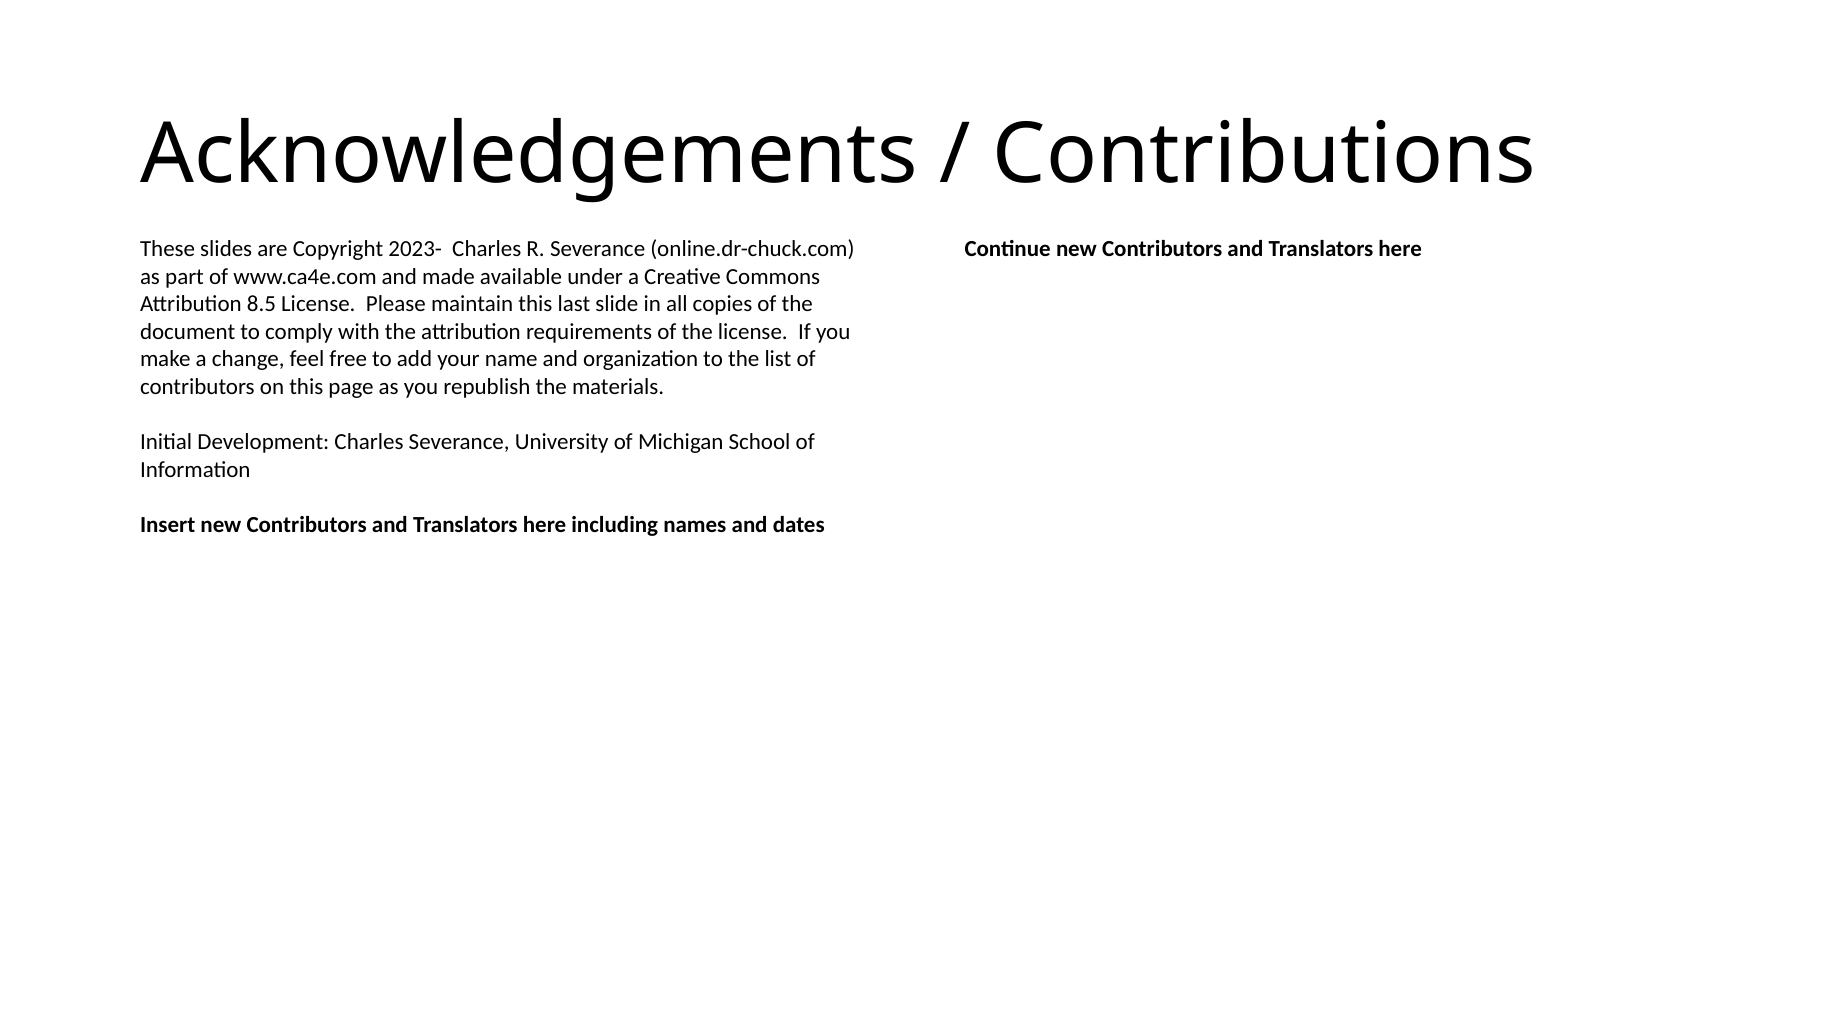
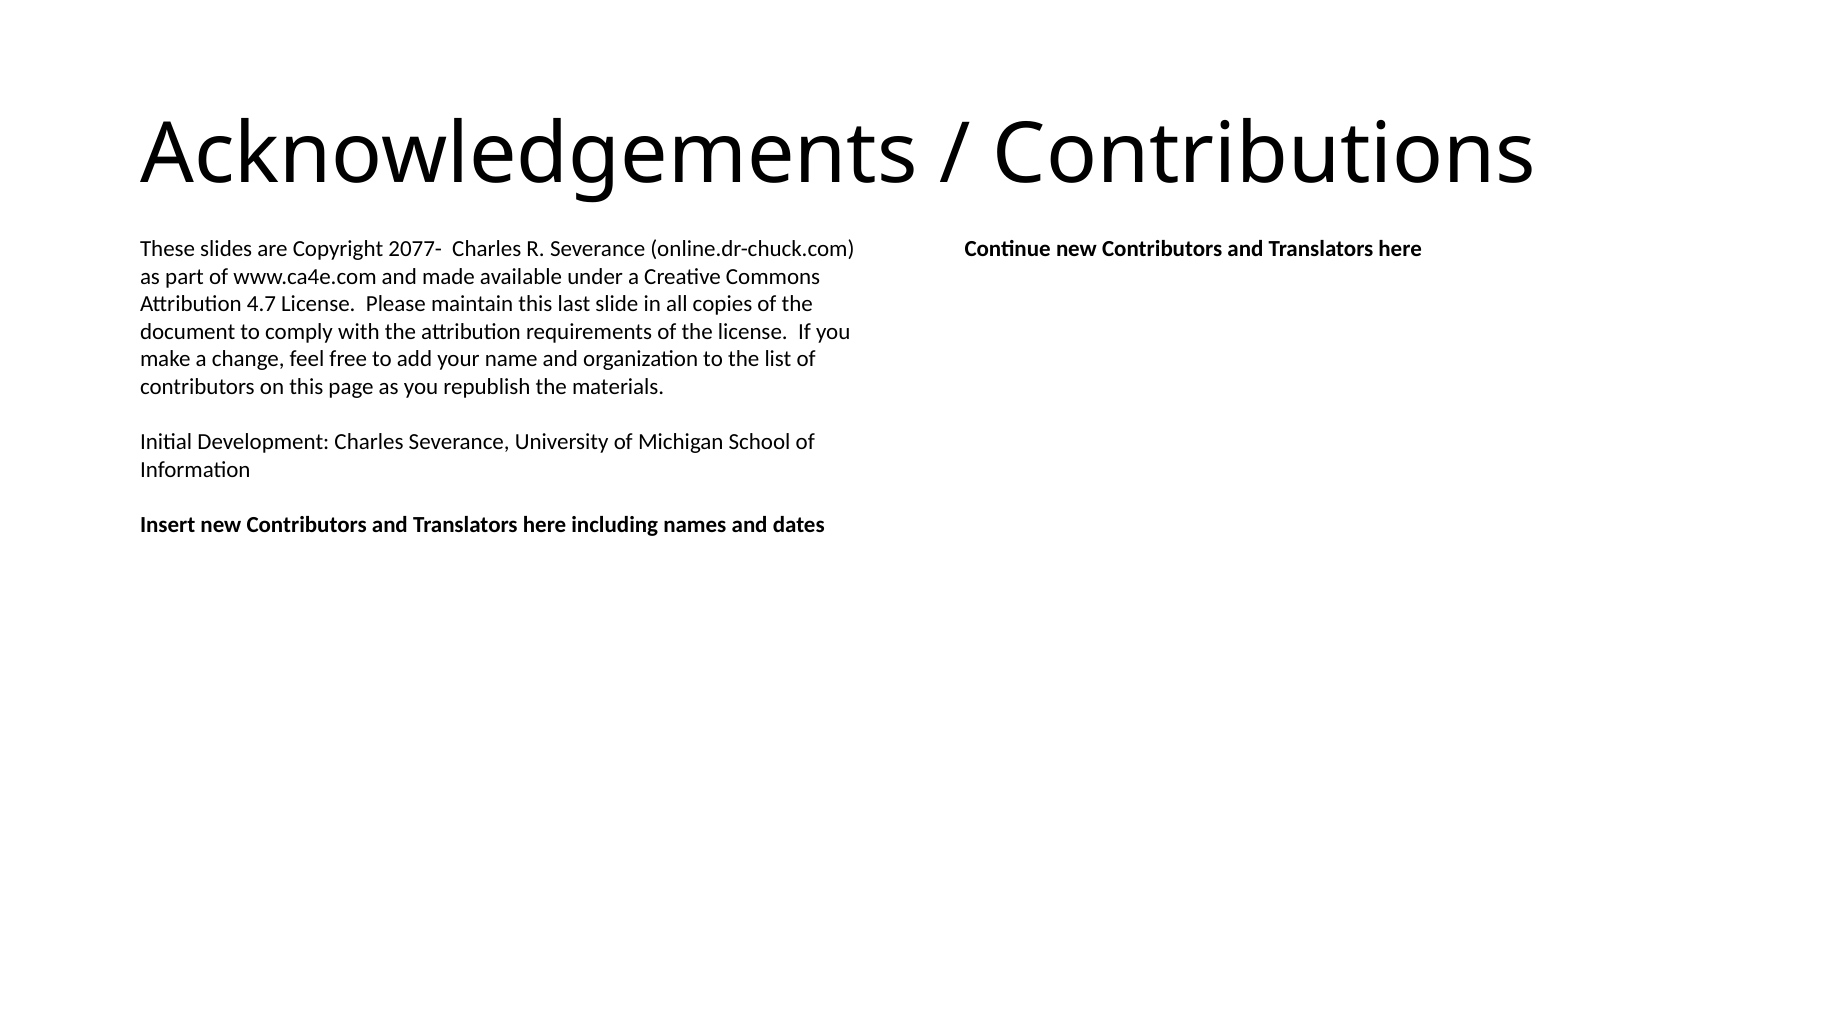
2023-: 2023- -> 2077-
8.5: 8.5 -> 4.7
